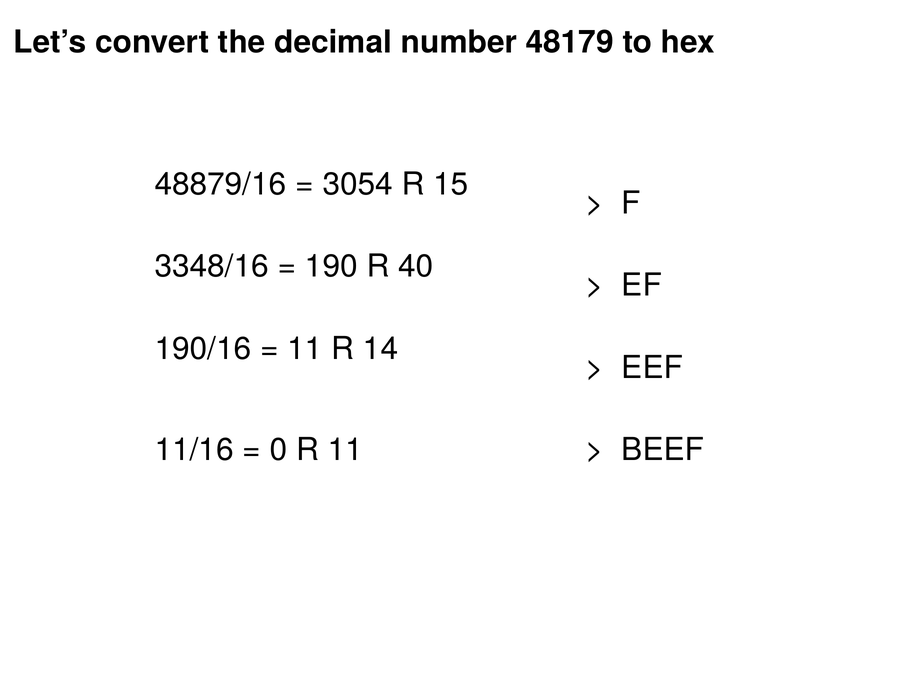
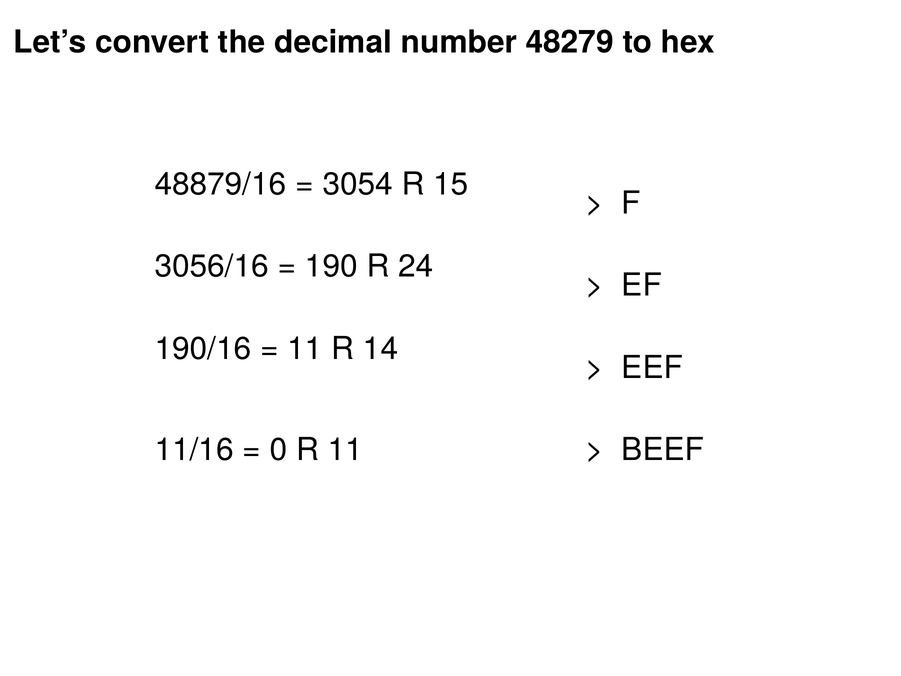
48179: 48179 -> 48279
3348/16: 3348/16 -> 3056/16
40: 40 -> 24
